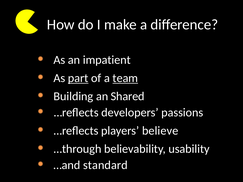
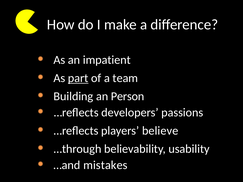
team underline: present -> none
Shared: Shared -> Person
standard: standard -> mistakes
